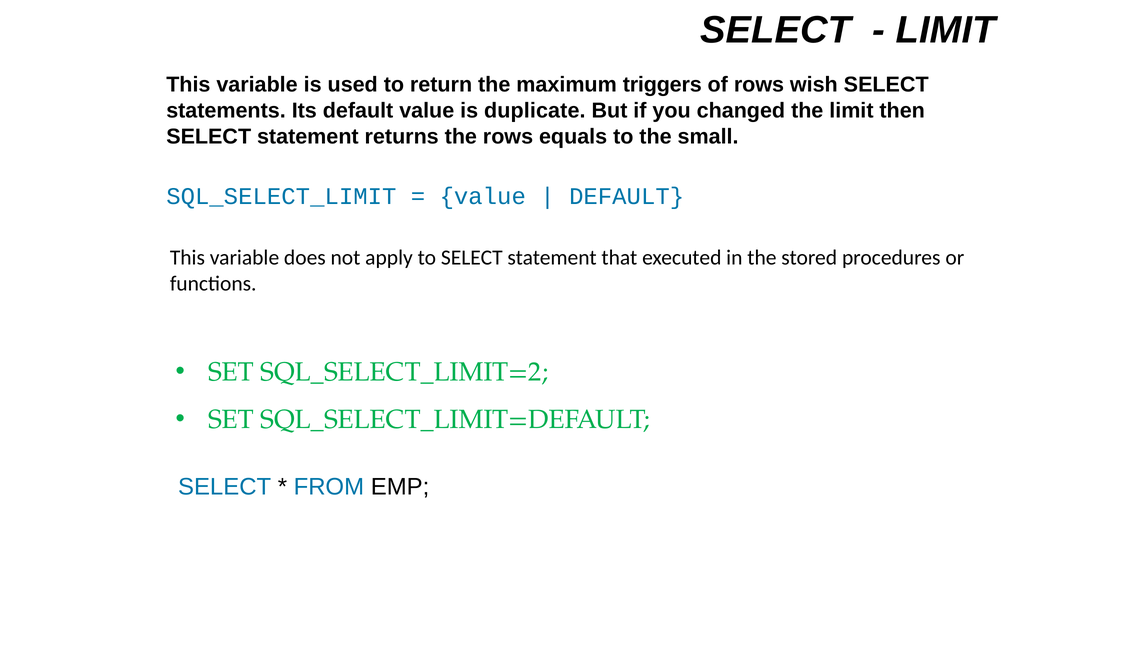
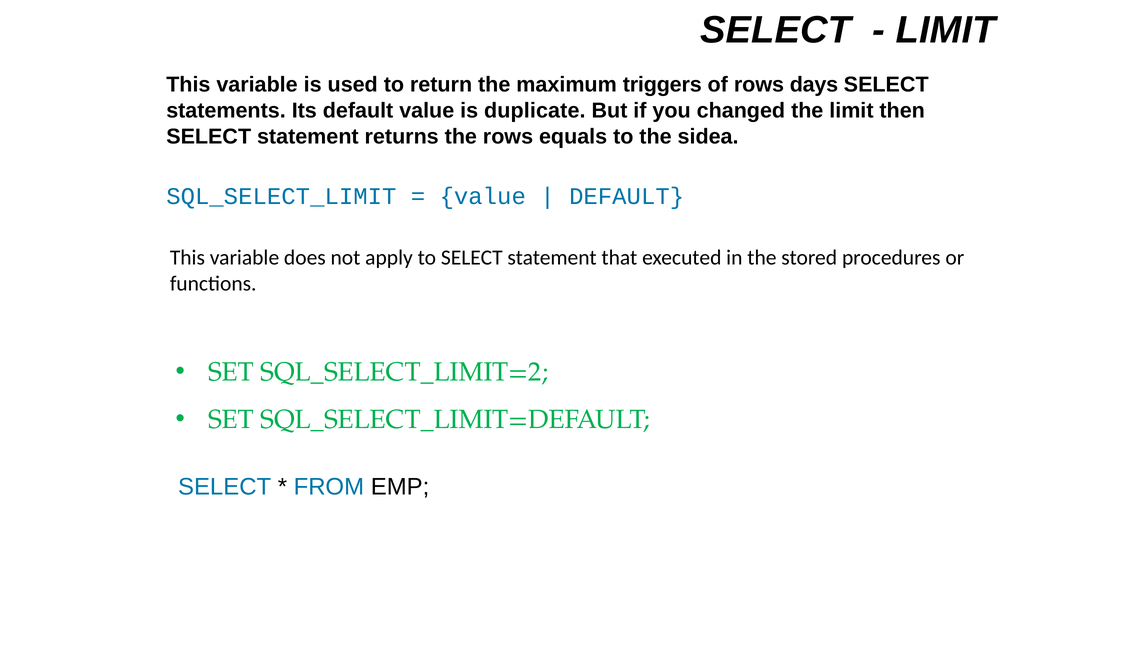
wish: wish -> days
small: small -> sidea
